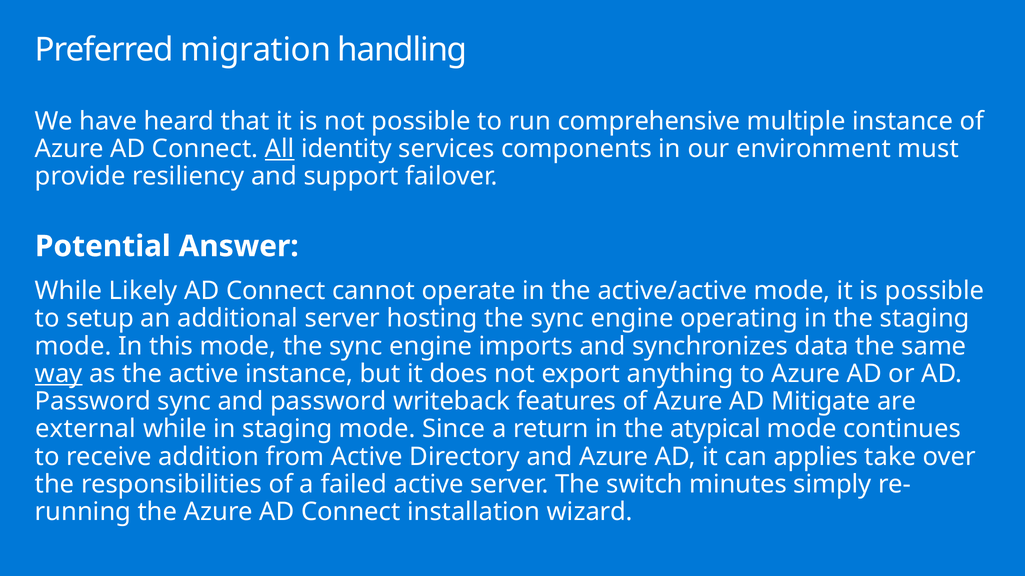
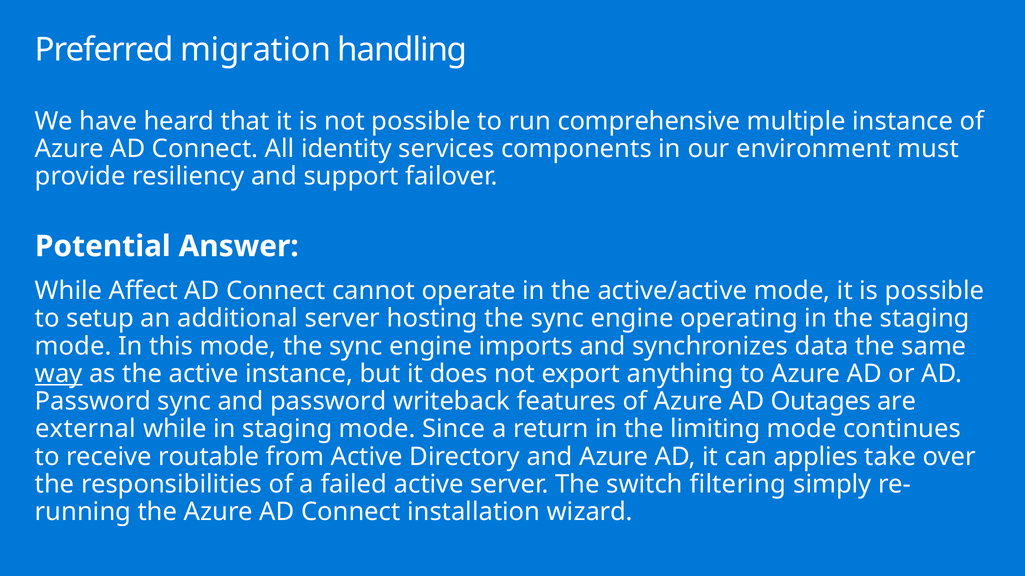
All underline: present -> none
Likely: Likely -> Affect
Mitigate: Mitigate -> Outages
atypical: atypical -> limiting
addition: addition -> routable
minutes: minutes -> filtering
